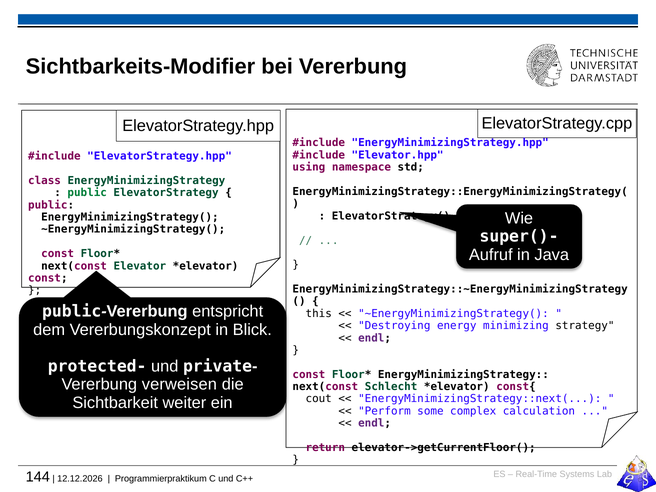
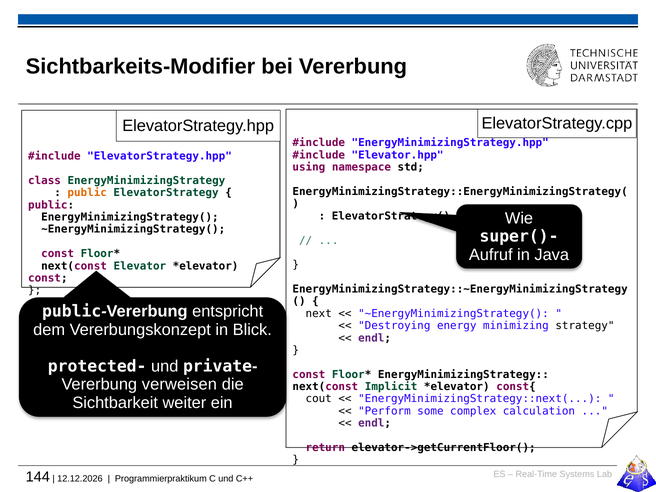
public at (87, 193) colour: green -> orange
this: this -> next
Schlecht: Schlecht -> Implicit
